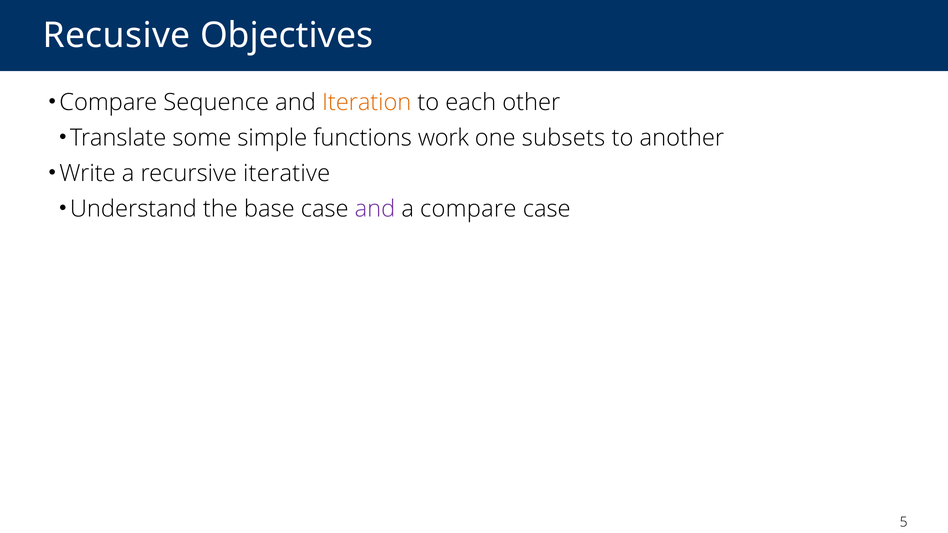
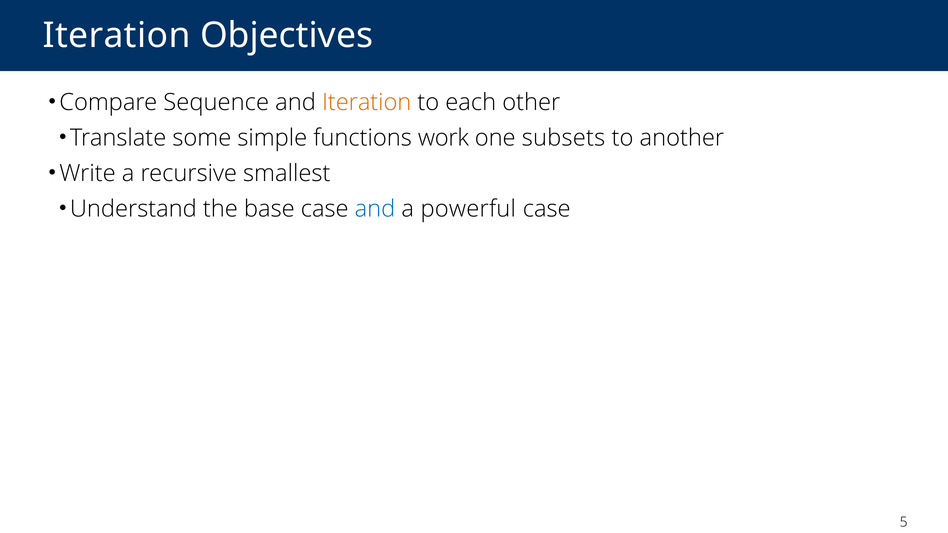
Recusive at (117, 35): Recusive -> Iteration
iterative: iterative -> smallest
and at (375, 209) colour: purple -> blue
a compare: compare -> powerful
